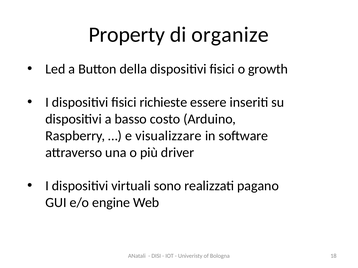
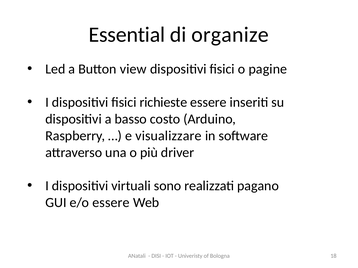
Property: Property -> Essential
della: della -> view
growth: growth -> pagine
e/o engine: engine -> essere
